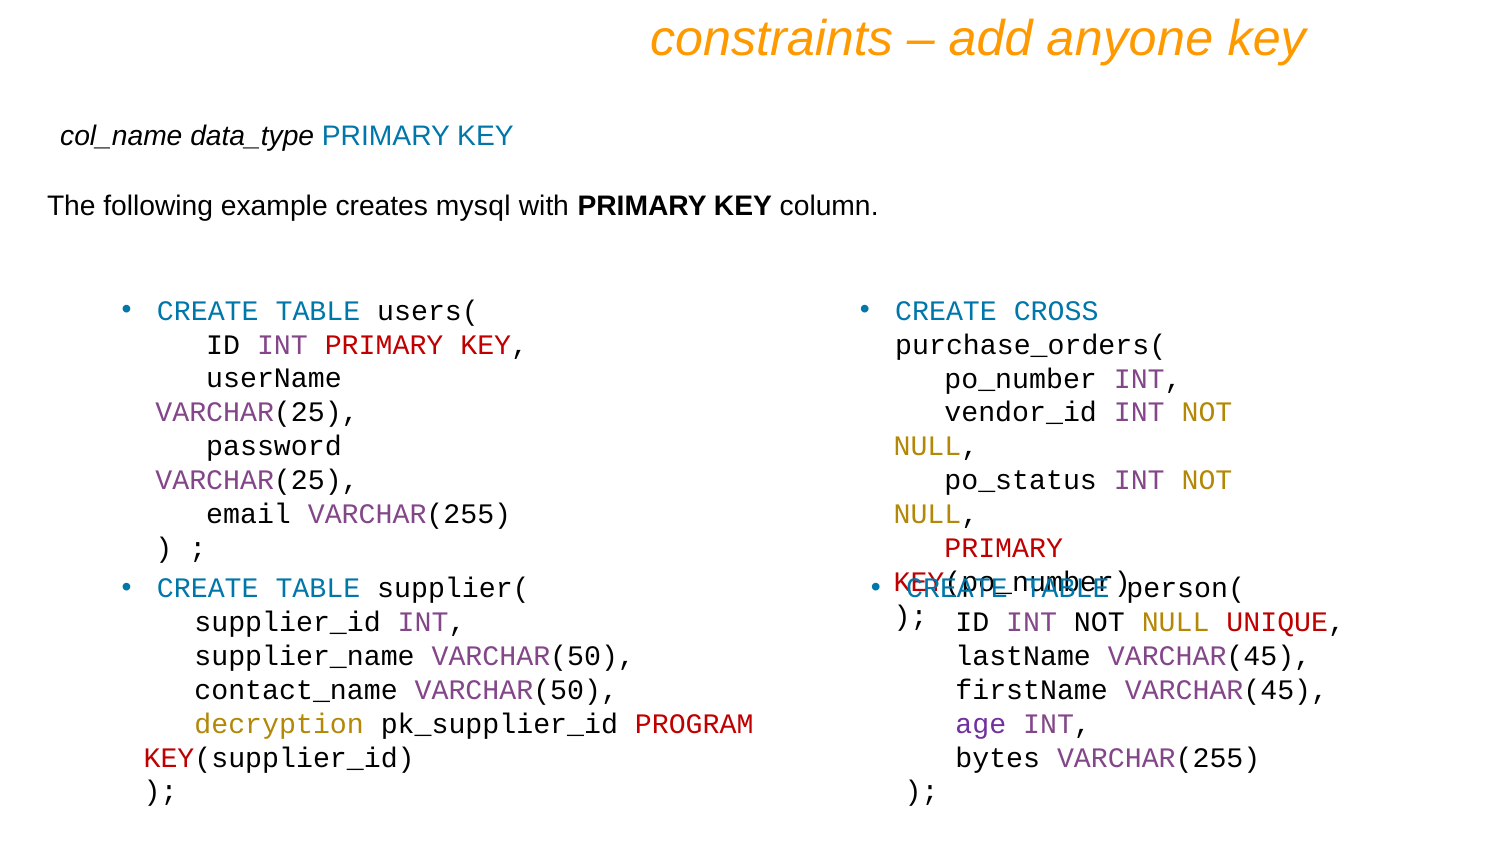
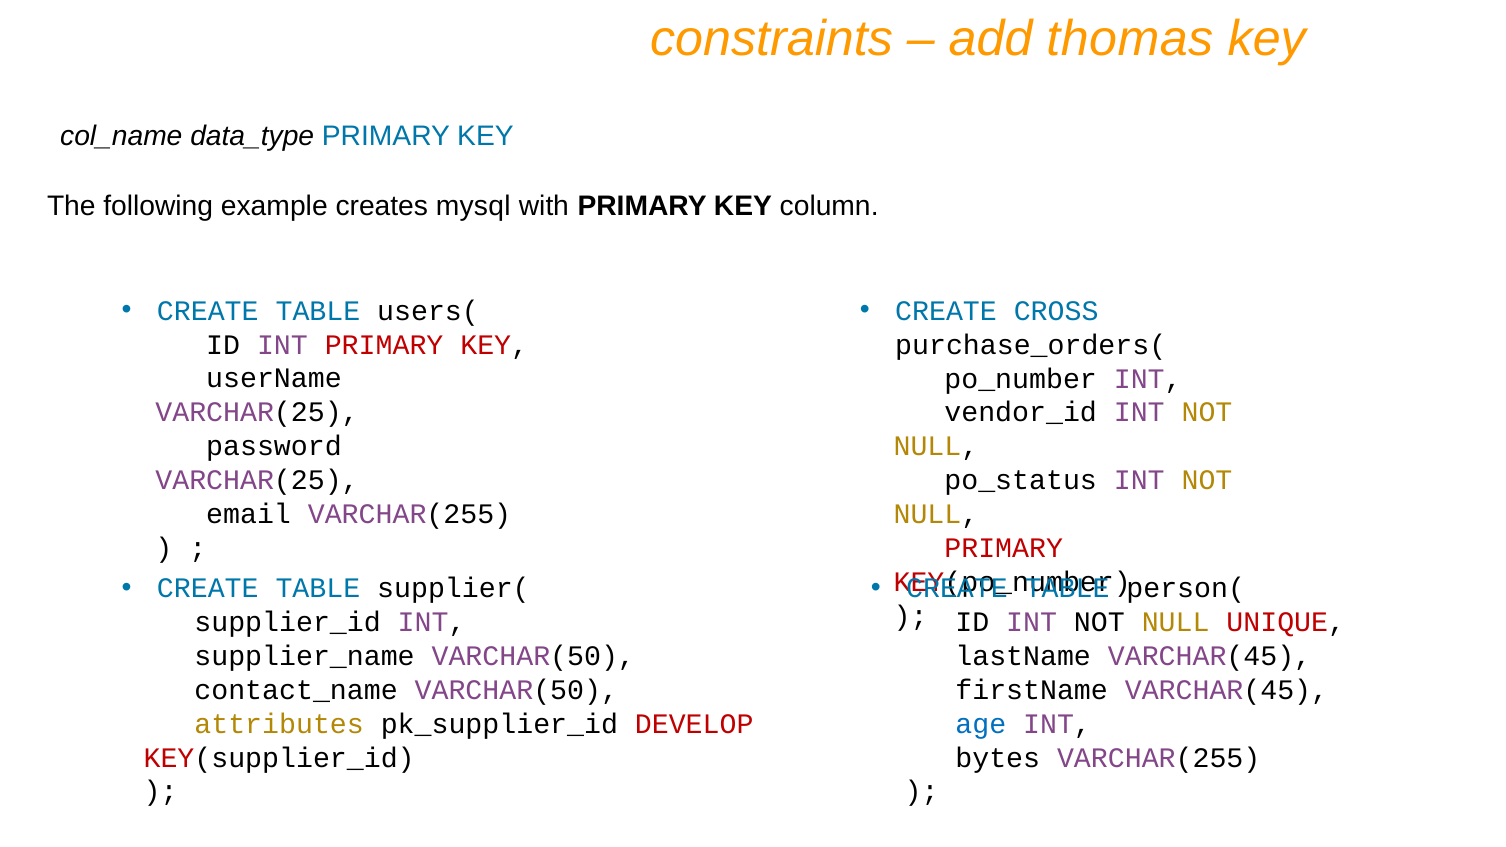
anyone: anyone -> thomas
decryption: decryption -> attributes
PROGRAM: PROGRAM -> DEVELOP
age colour: purple -> blue
